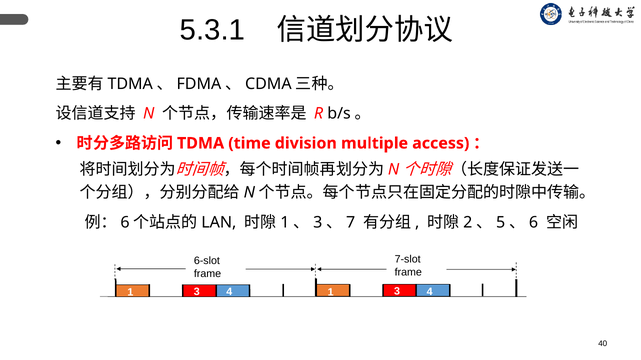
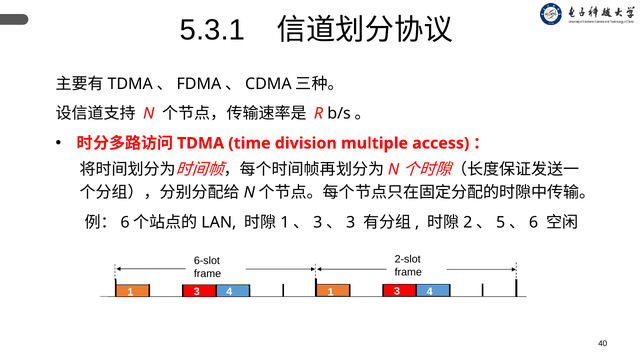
7 at (351, 223): 7 -> 3
7-slot: 7-slot -> 2-slot
